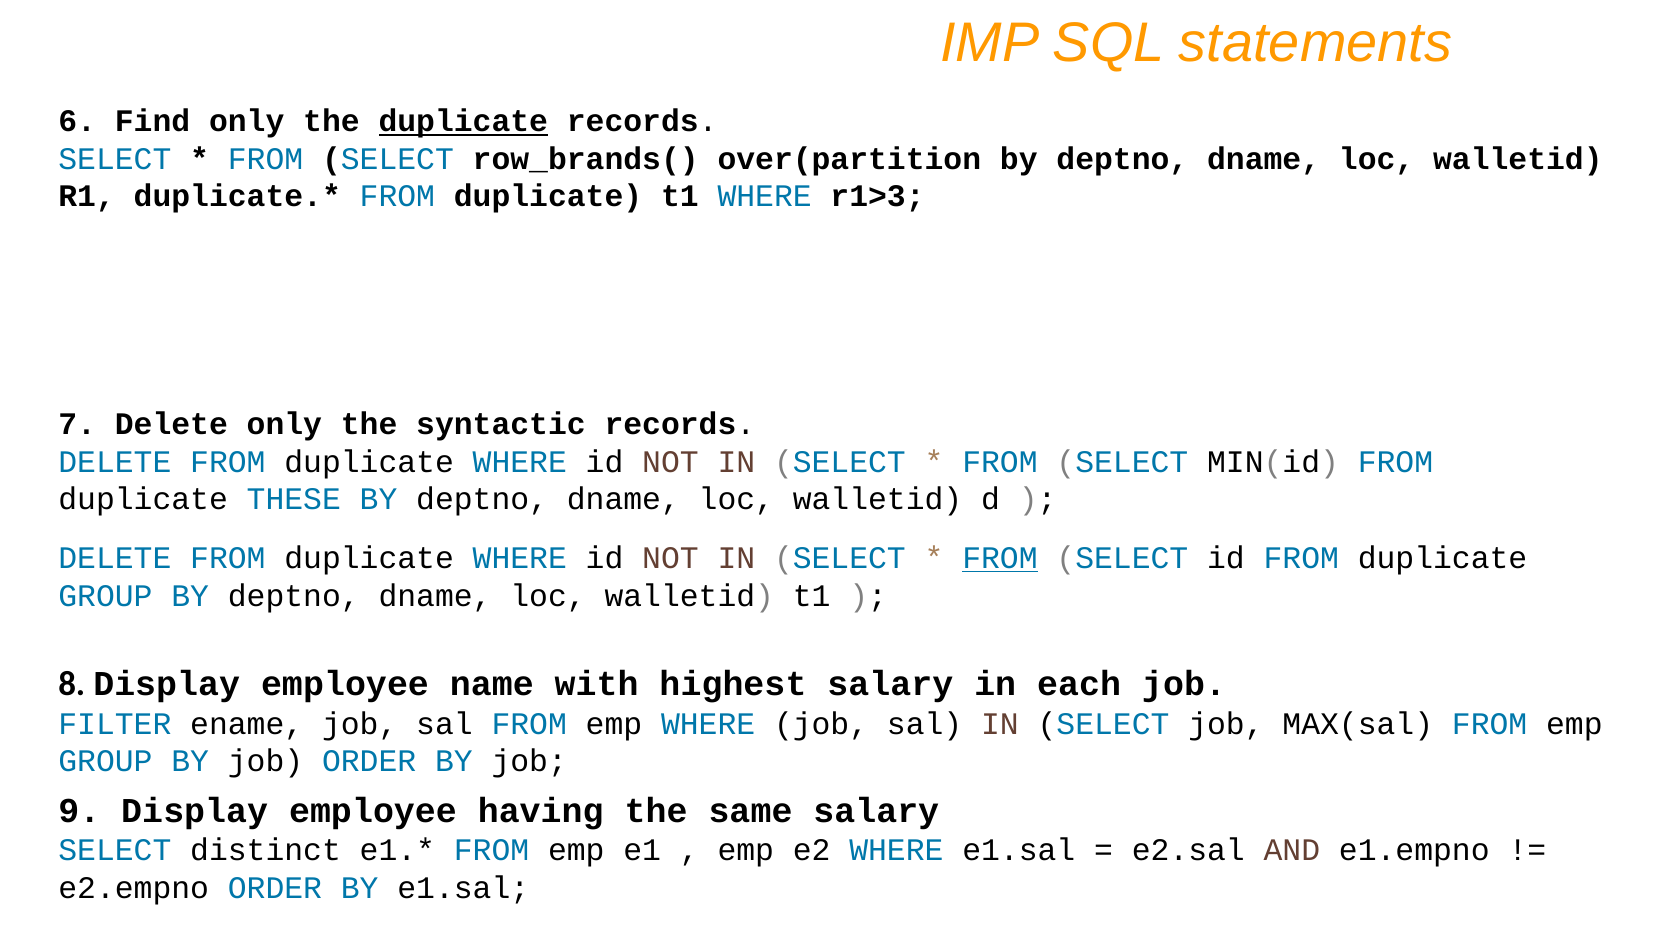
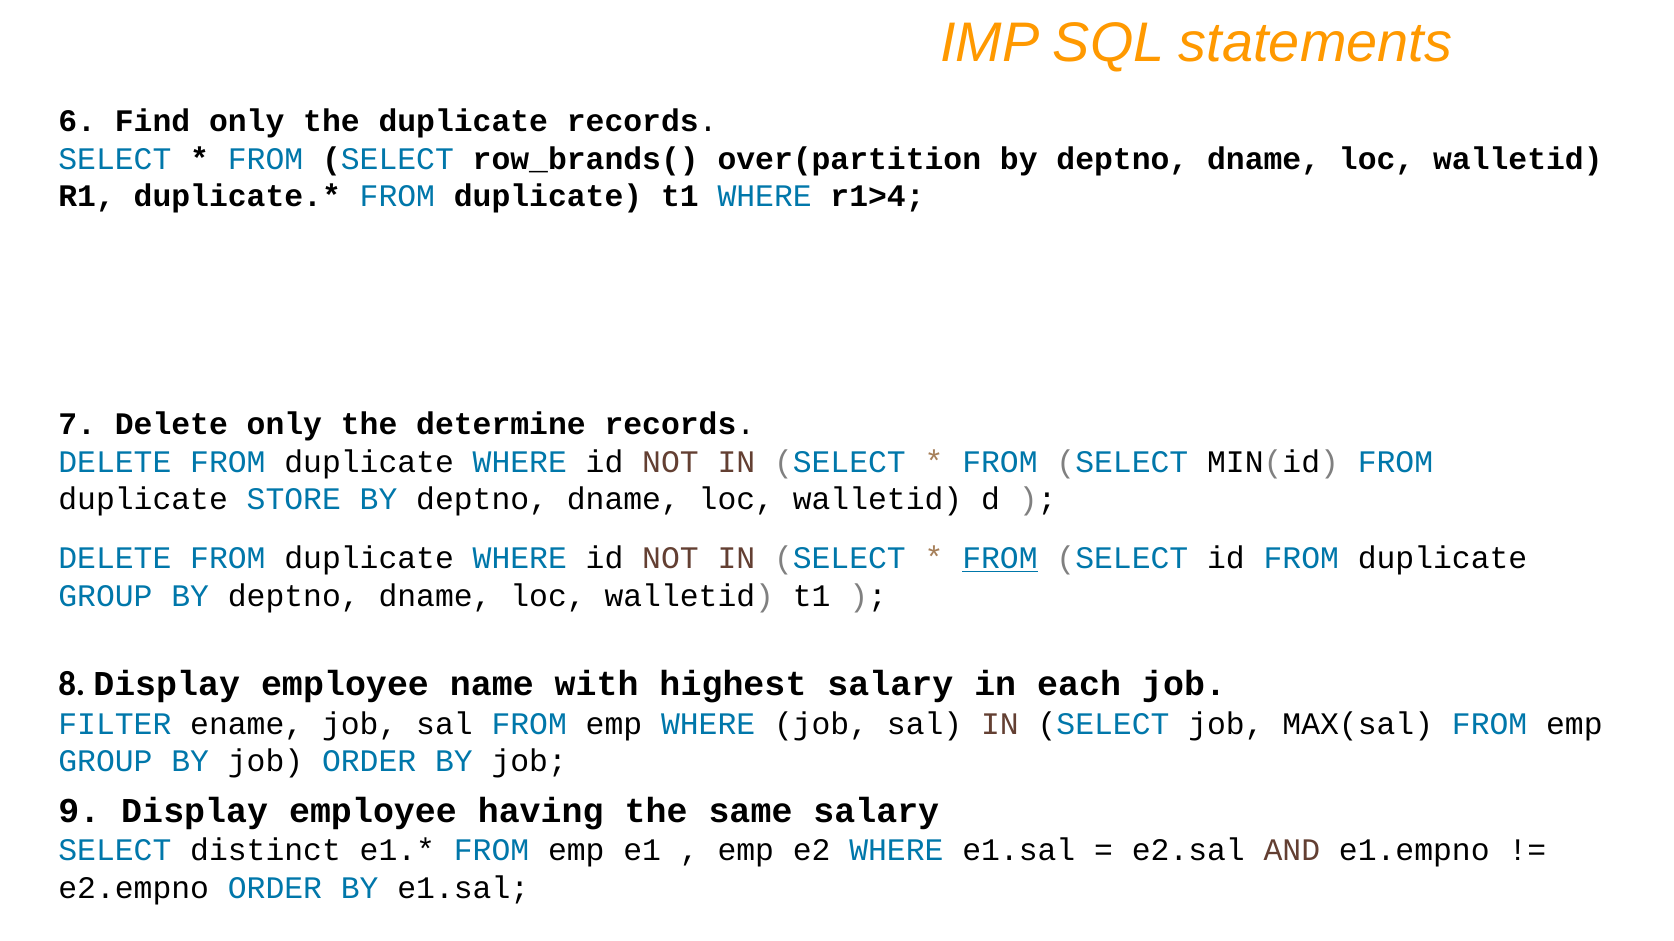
duplicate at (463, 121) underline: present -> none
r1>3: r1>3 -> r1>4
syntactic: syntactic -> determine
THESE: THESE -> STORE
